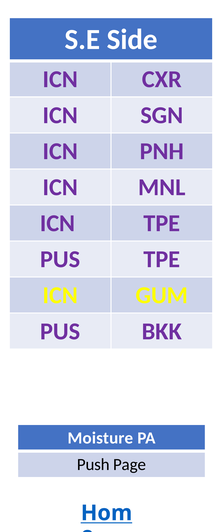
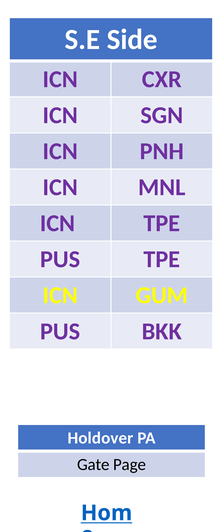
Moisture: Moisture -> Holdover
Push: Push -> Gate
